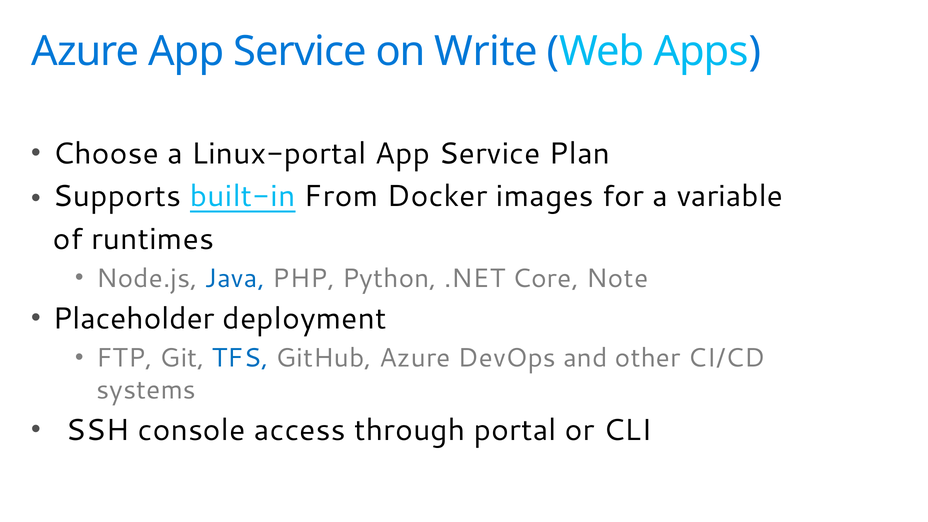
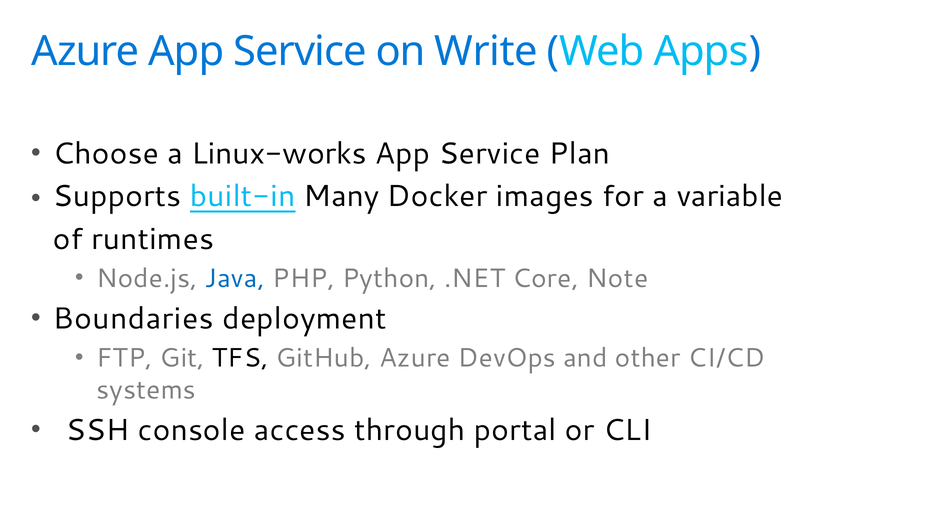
Linux-portal: Linux-portal -> Linux-works
From: From -> Many
Placeholder: Placeholder -> Boundaries
TFS colour: blue -> black
